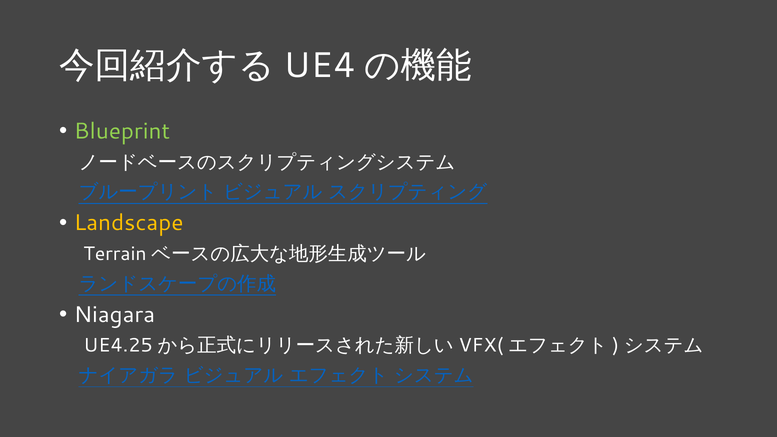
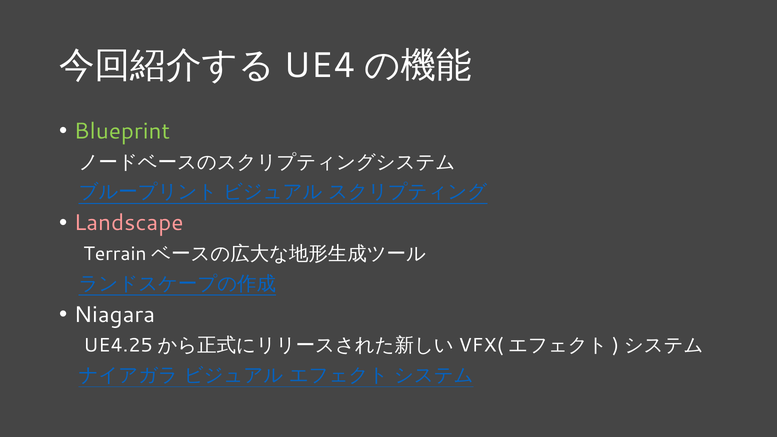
Landscape colour: yellow -> pink
